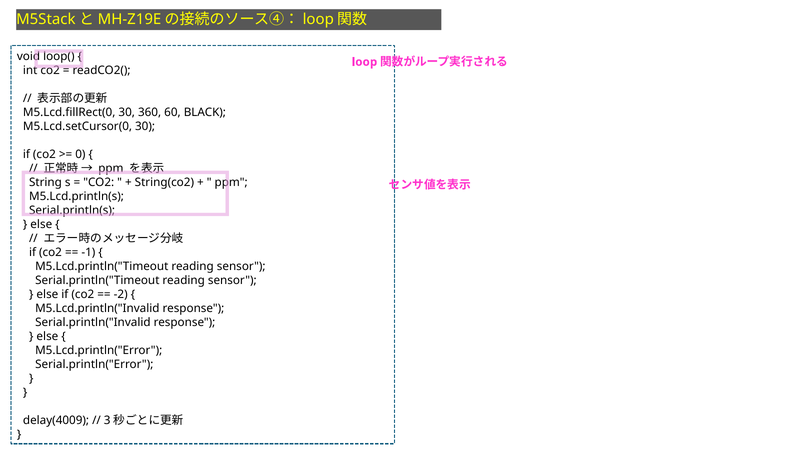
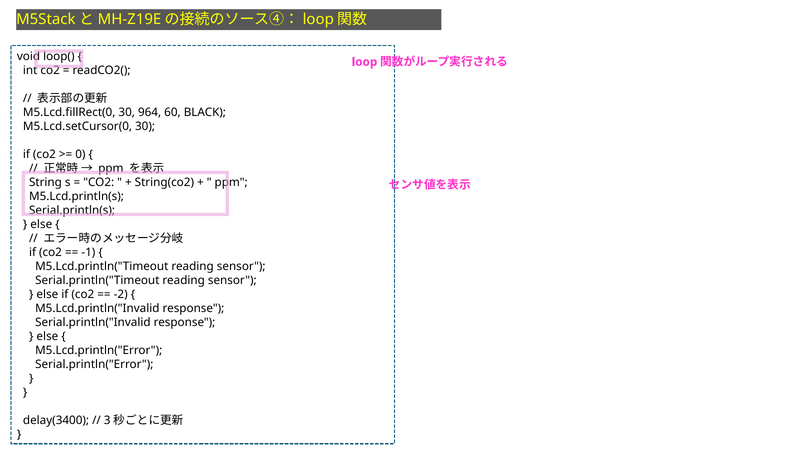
360: 360 -> 964
delay(4009: delay(4009 -> delay(3400
